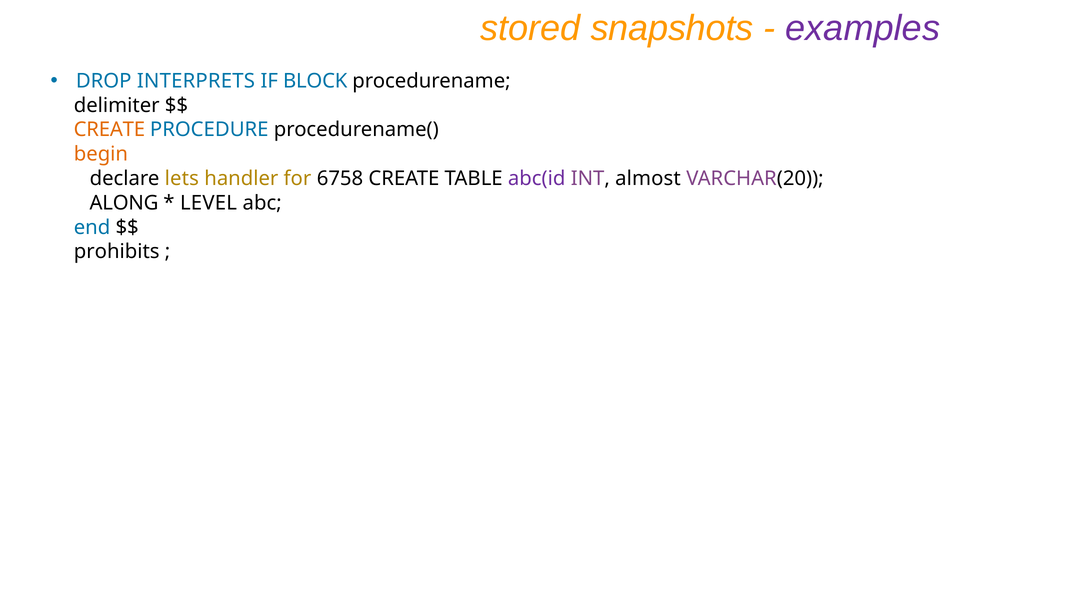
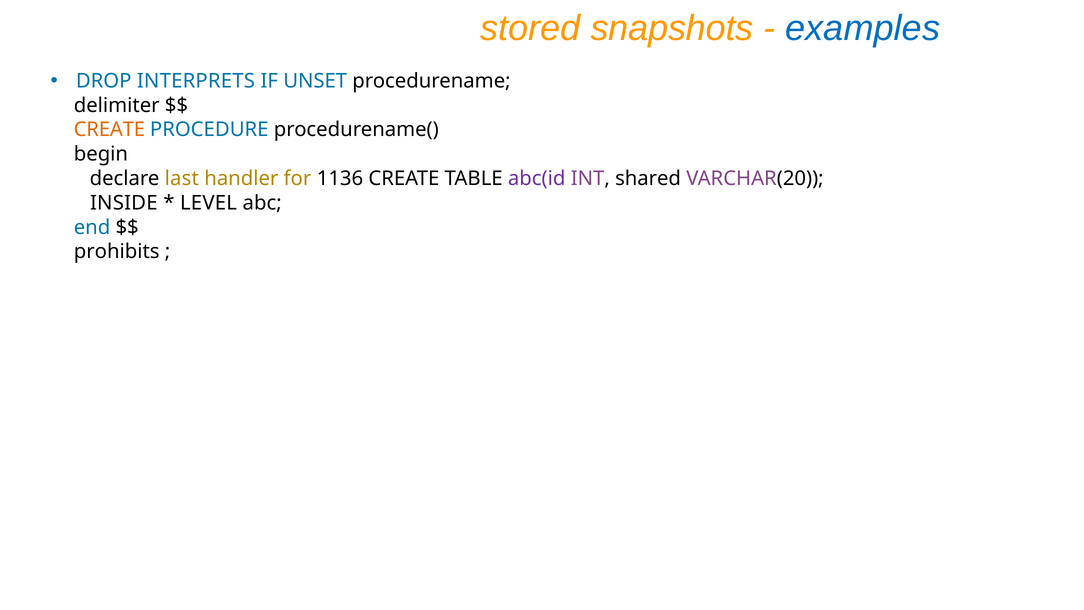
examples colour: purple -> blue
BLOCK: BLOCK -> UNSET
begin colour: orange -> black
lets: lets -> last
6758: 6758 -> 1136
almost: almost -> shared
ALONG: ALONG -> INSIDE
